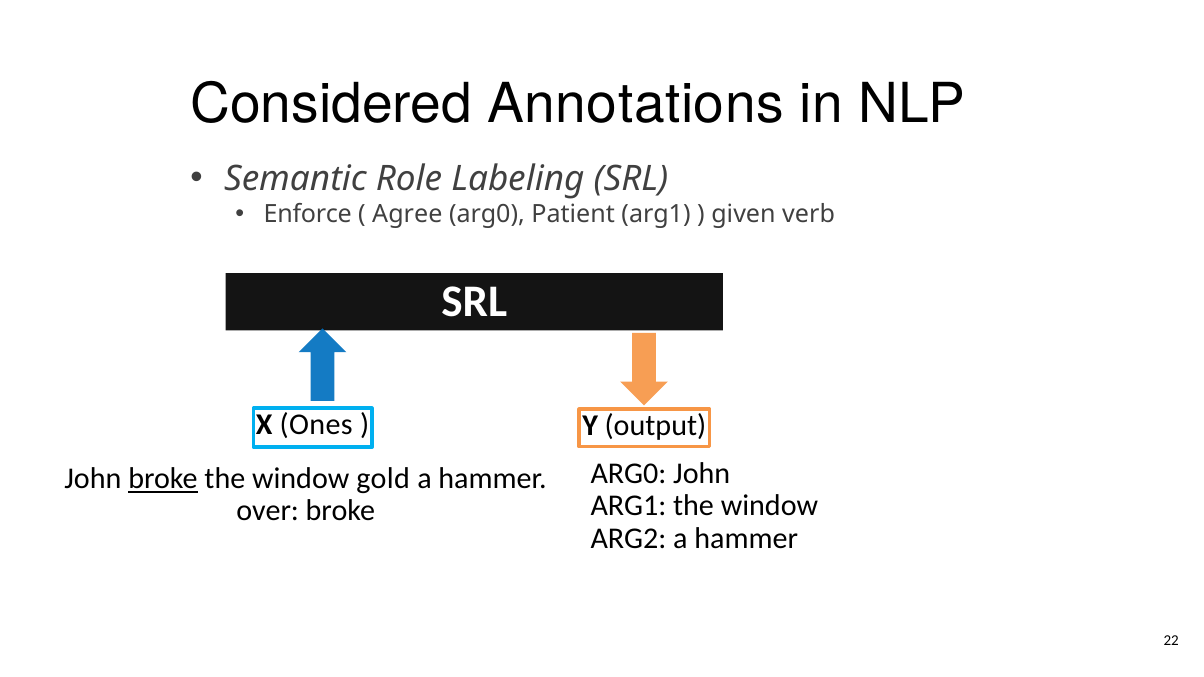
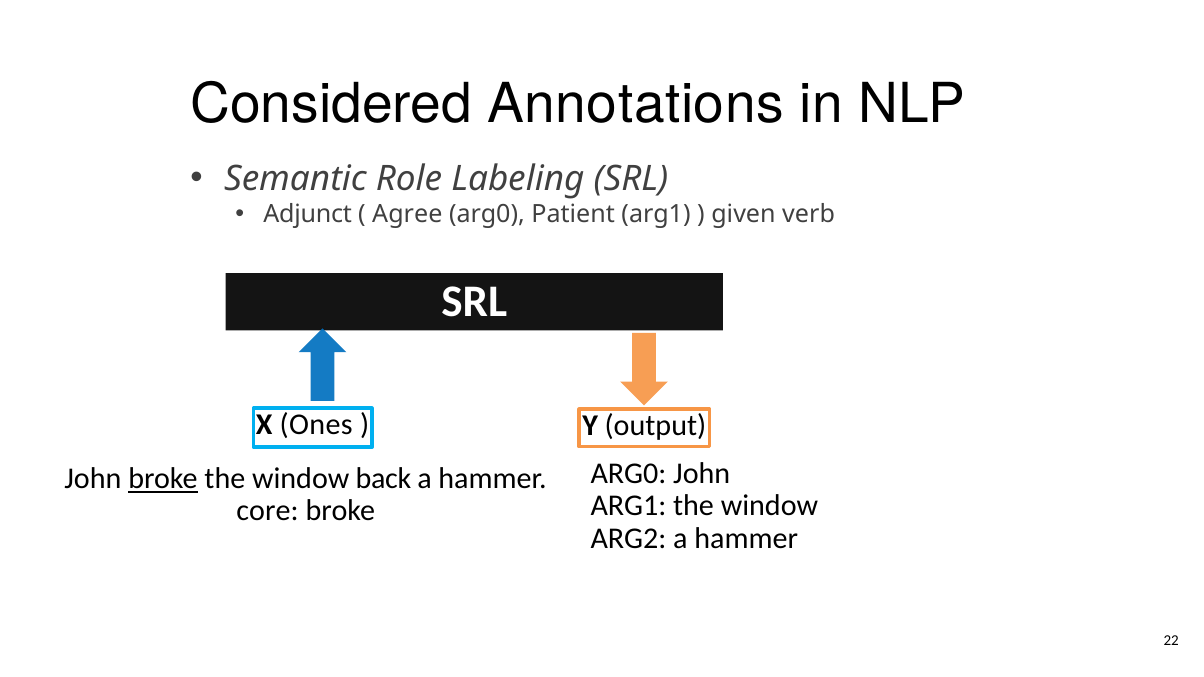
Enforce: Enforce -> Adjunct
gold: gold -> back
over: over -> core
